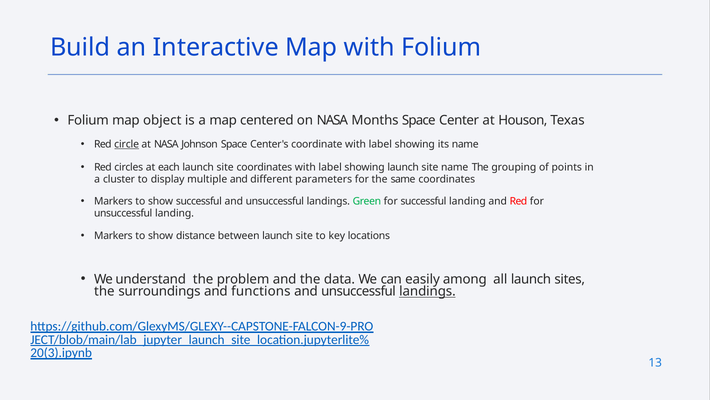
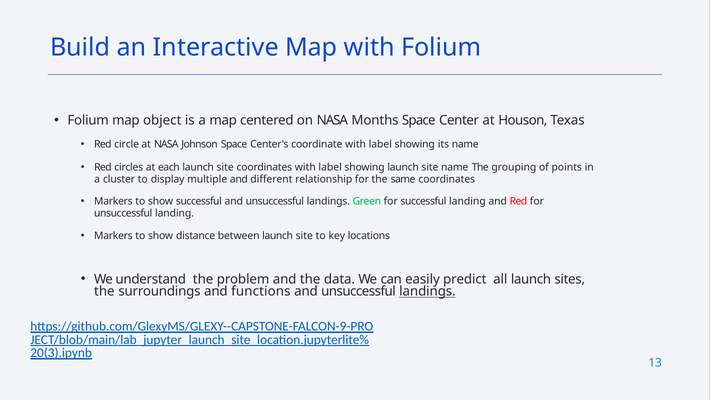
circle underline: present -> none
parameters: parameters -> relationship
among: among -> predict
